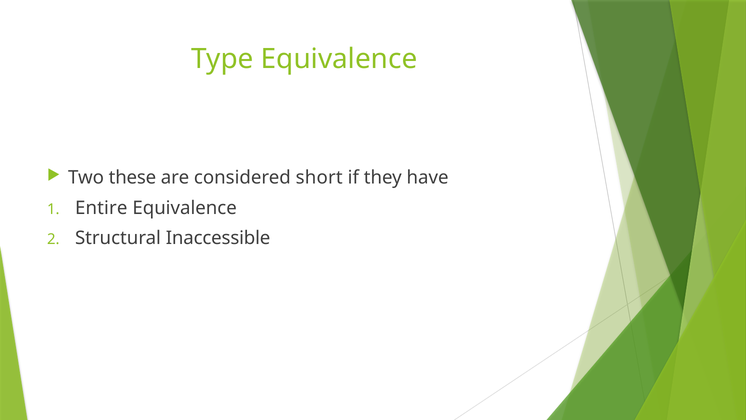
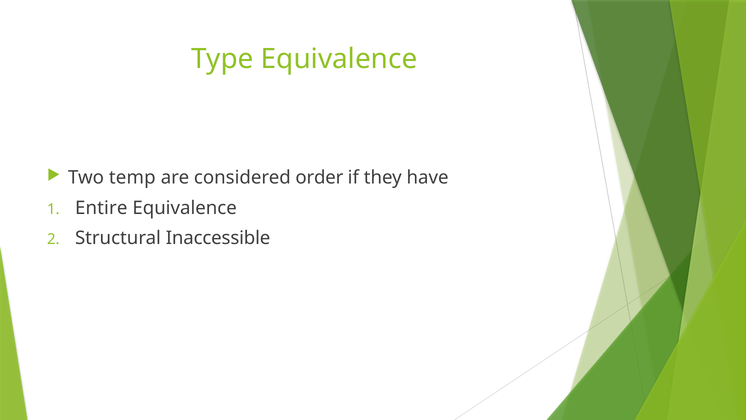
these: these -> temp
short: short -> order
